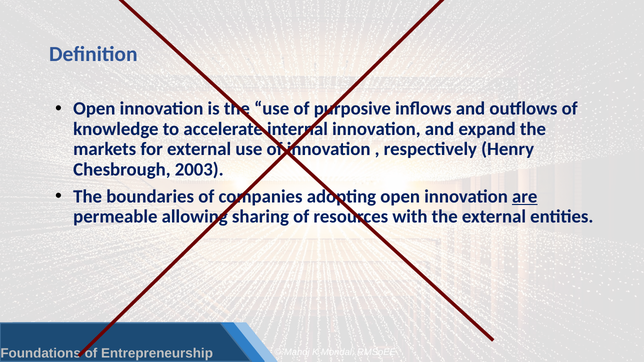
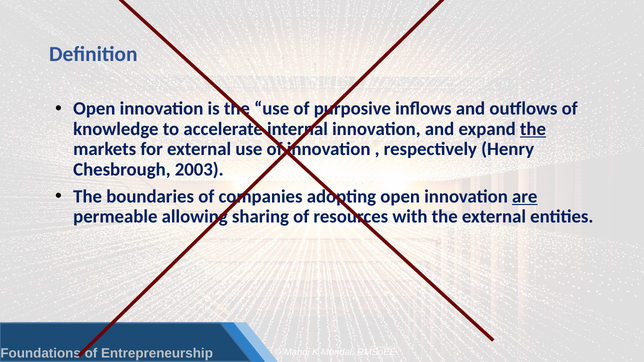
the at (533, 129) underline: none -> present
